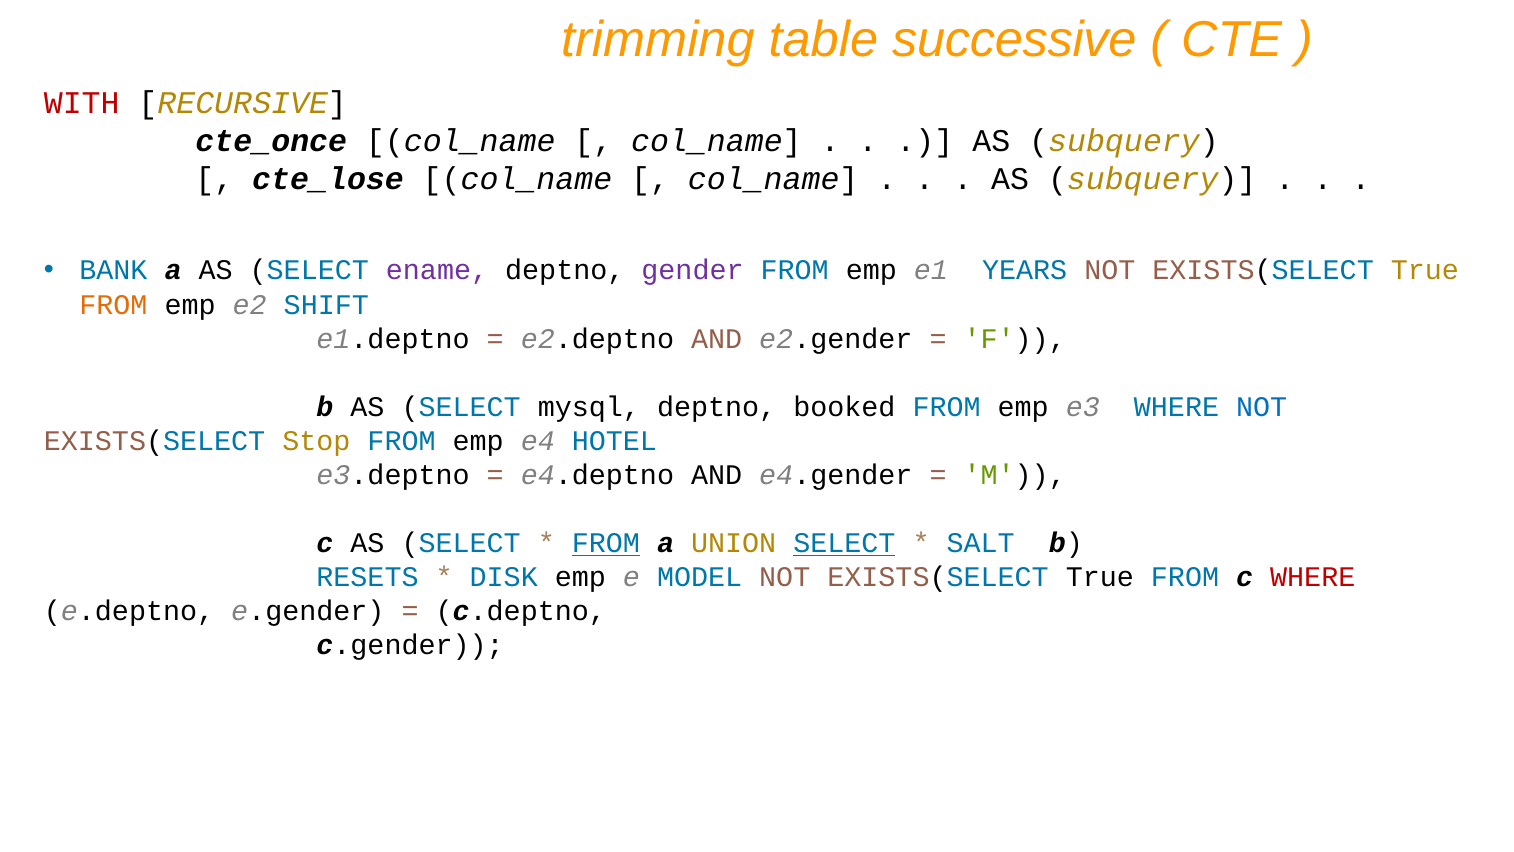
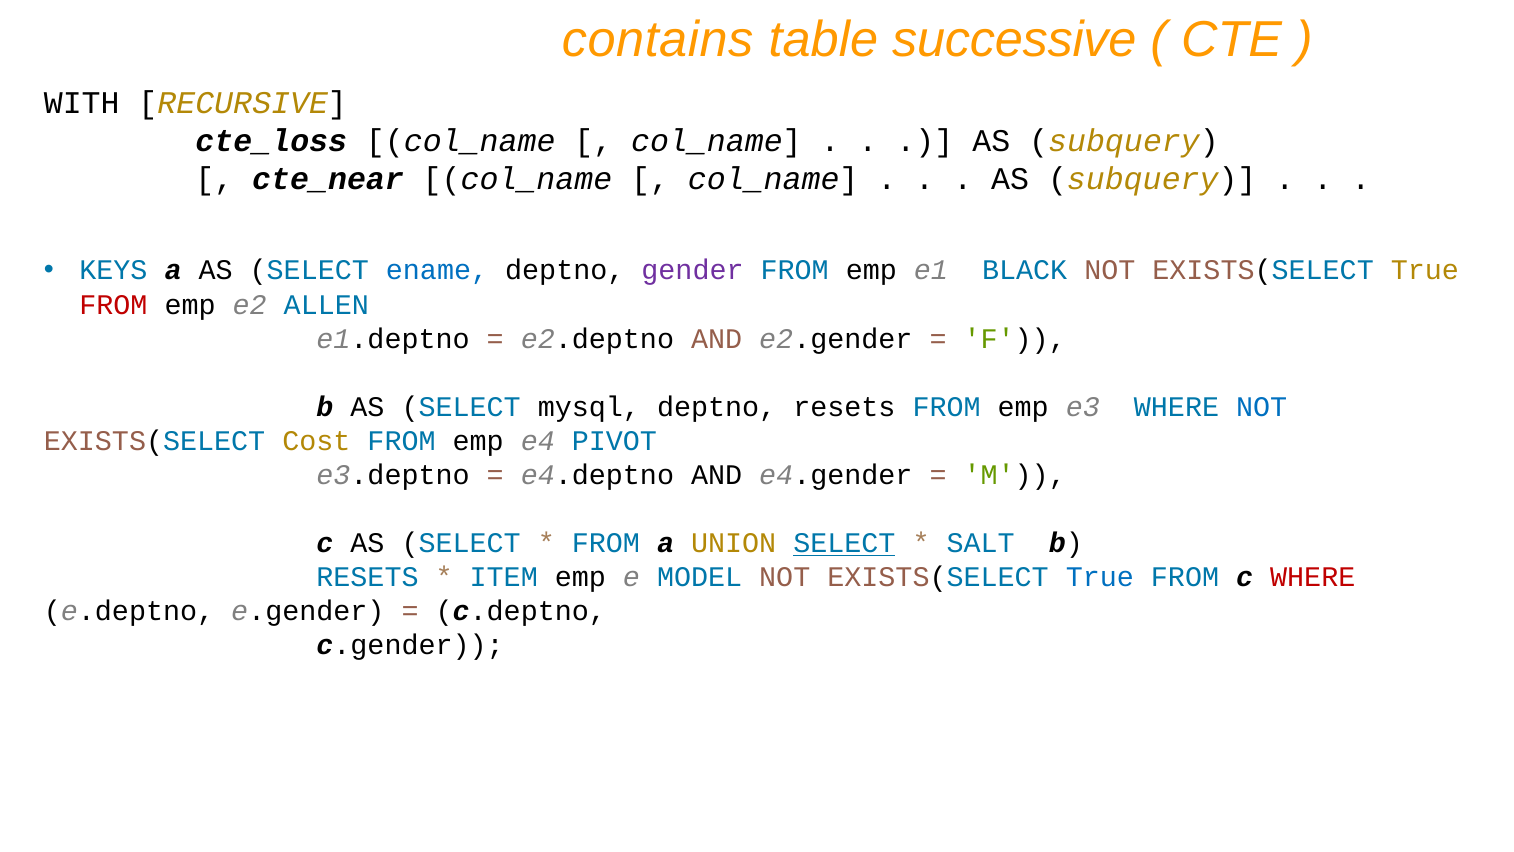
trimming: trimming -> contains
WITH colour: red -> black
cte_once: cte_once -> cte_loss
cte_lose: cte_lose -> cte_near
BANK: BANK -> KEYS
ename colour: purple -> blue
YEARS: YEARS -> BLACK
FROM at (113, 305) colour: orange -> red
SHIFT: SHIFT -> ALLEN
deptno booked: booked -> resets
Stop: Stop -> Cost
HOTEL: HOTEL -> PIVOT
FROM at (606, 543) underline: present -> none
DISK: DISK -> ITEM
True at (1100, 577) colour: black -> blue
